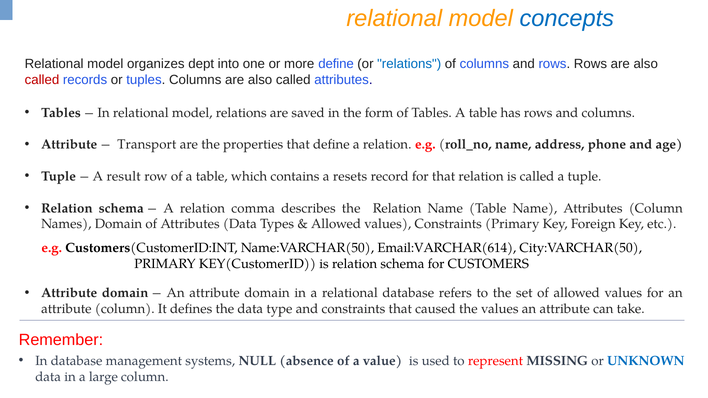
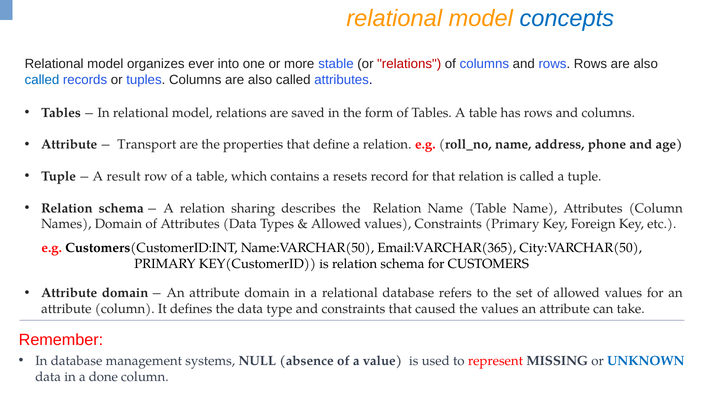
dept: dept -> ever
more define: define -> stable
relations at (409, 64) colour: blue -> red
called at (42, 80) colour: red -> blue
comma: comma -> sharing
Email:VARCHAR(614: Email:VARCHAR(614 -> Email:VARCHAR(365
large: large -> done
